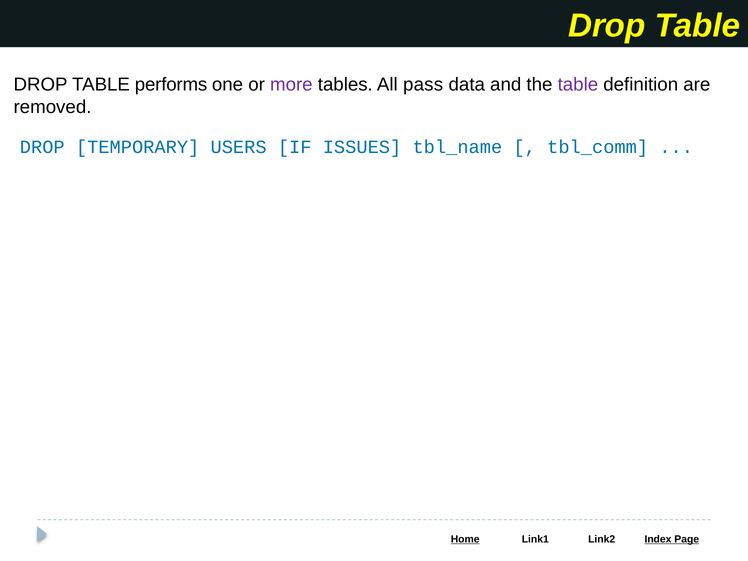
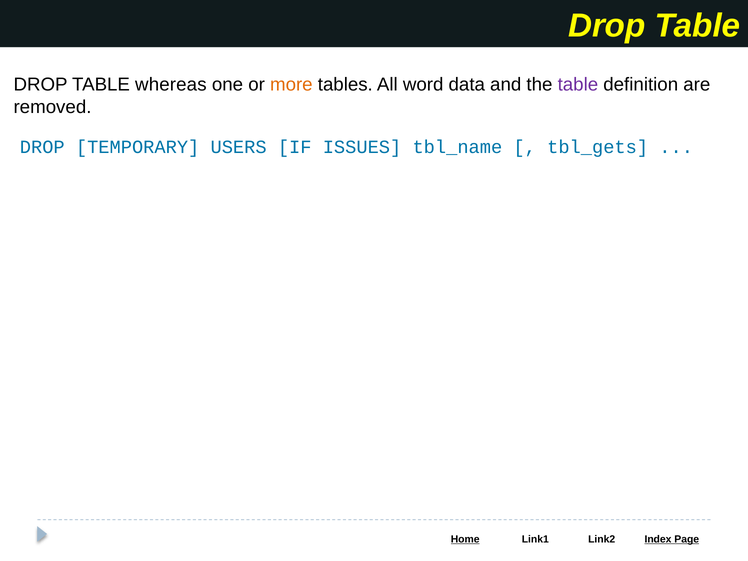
performs: performs -> whereas
more colour: purple -> orange
pass: pass -> word
tbl_comm: tbl_comm -> tbl_gets
